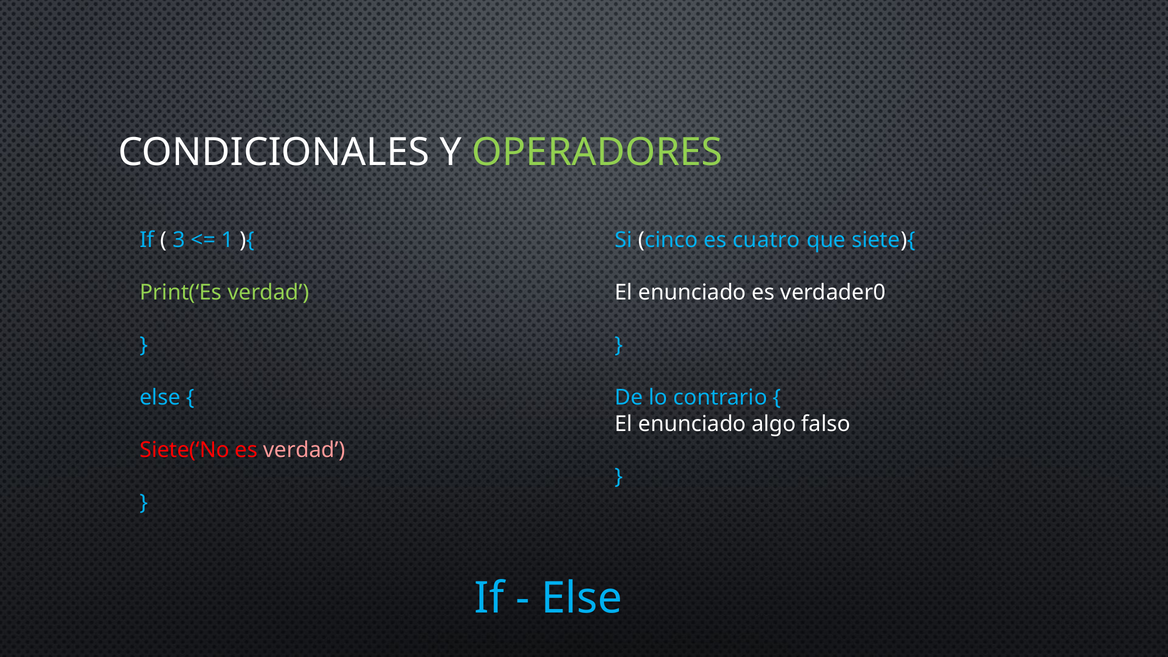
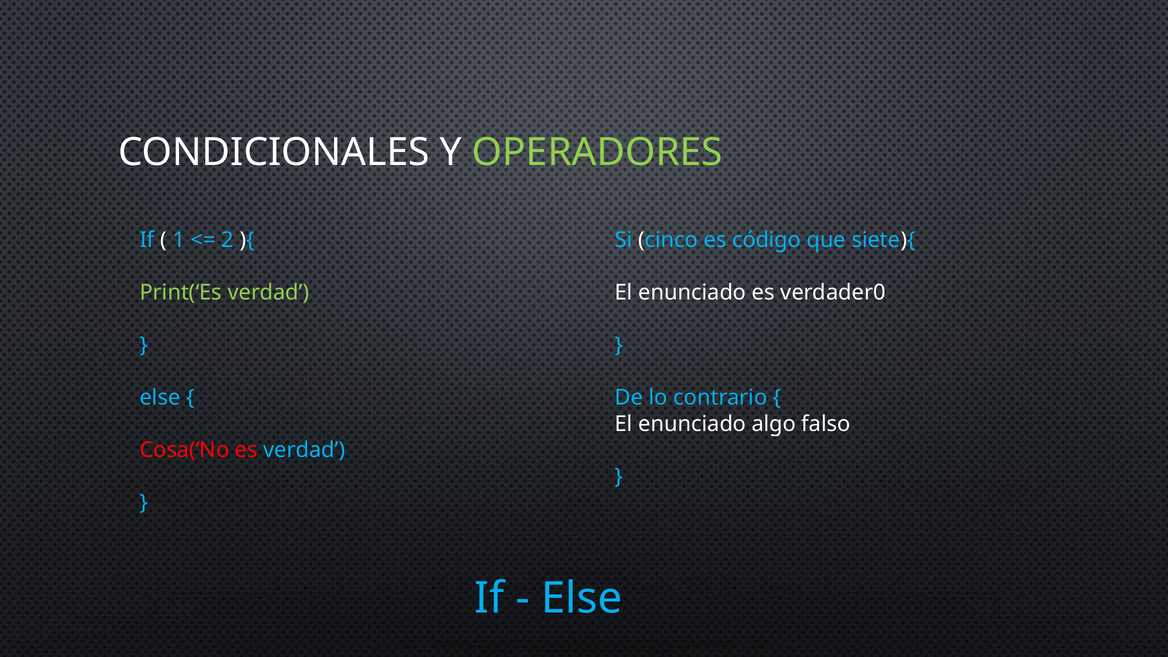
3: 3 -> 1
1: 1 -> 2
cuatro: cuatro -> código
Siete(‘No: Siete(‘No -> Cosa(‘No
verdad at (304, 450) colour: pink -> light blue
